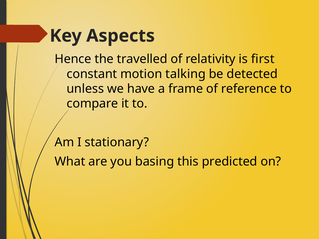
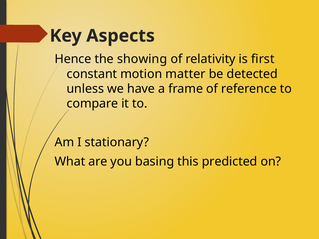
travelled: travelled -> showing
talking: talking -> matter
